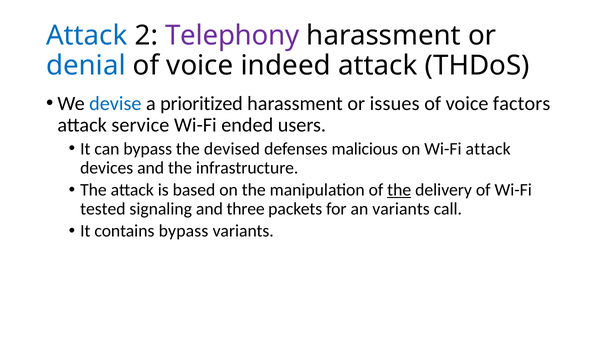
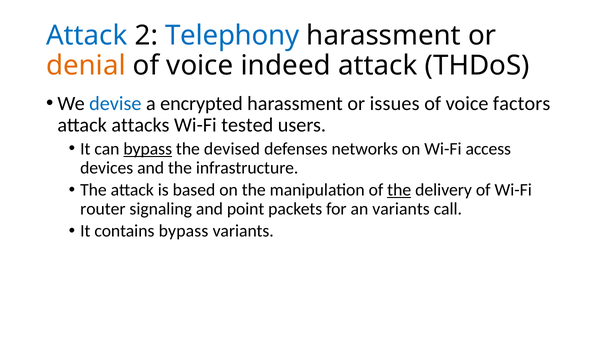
Telephony colour: purple -> blue
denial colour: blue -> orange
prioritized: prioritized -> encrypted
service: service -> attacks
ended: ended -> tested
bypass at (148, 149) underline: none -> present
malicious: malicious -> networks
Wi-Fi attack: attack -> access
tested: tested -> router
three: three -> point
